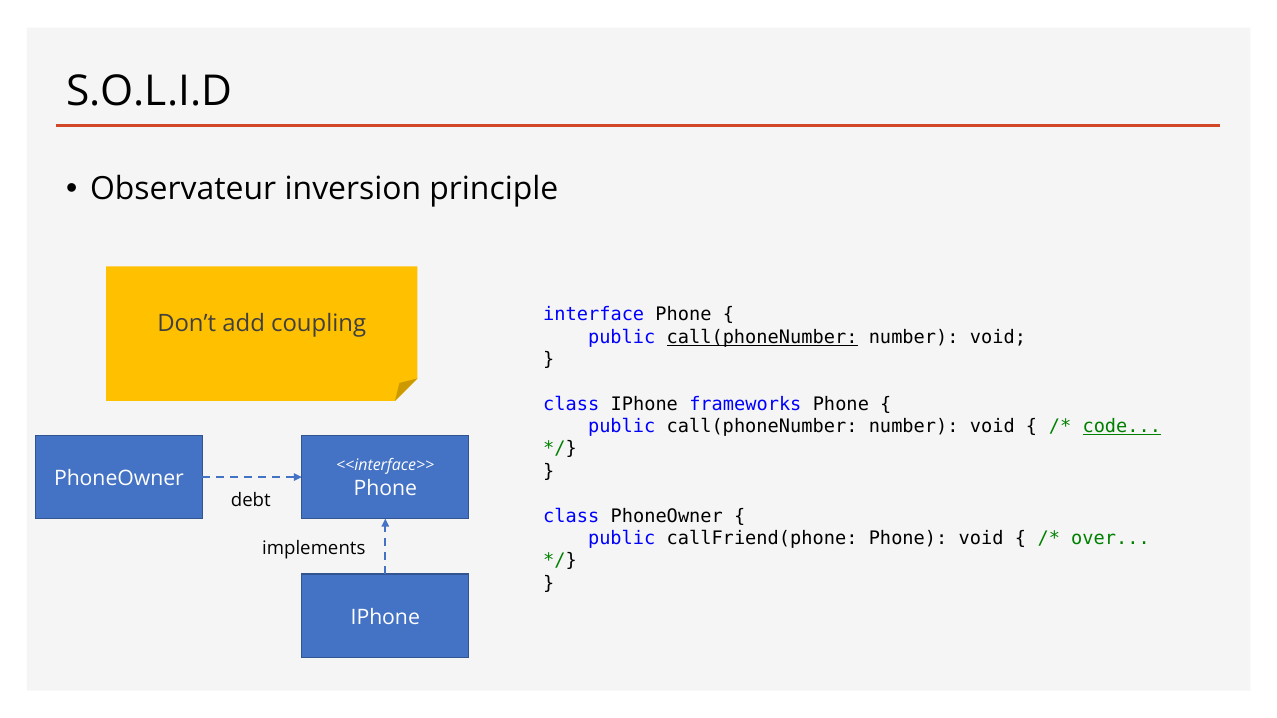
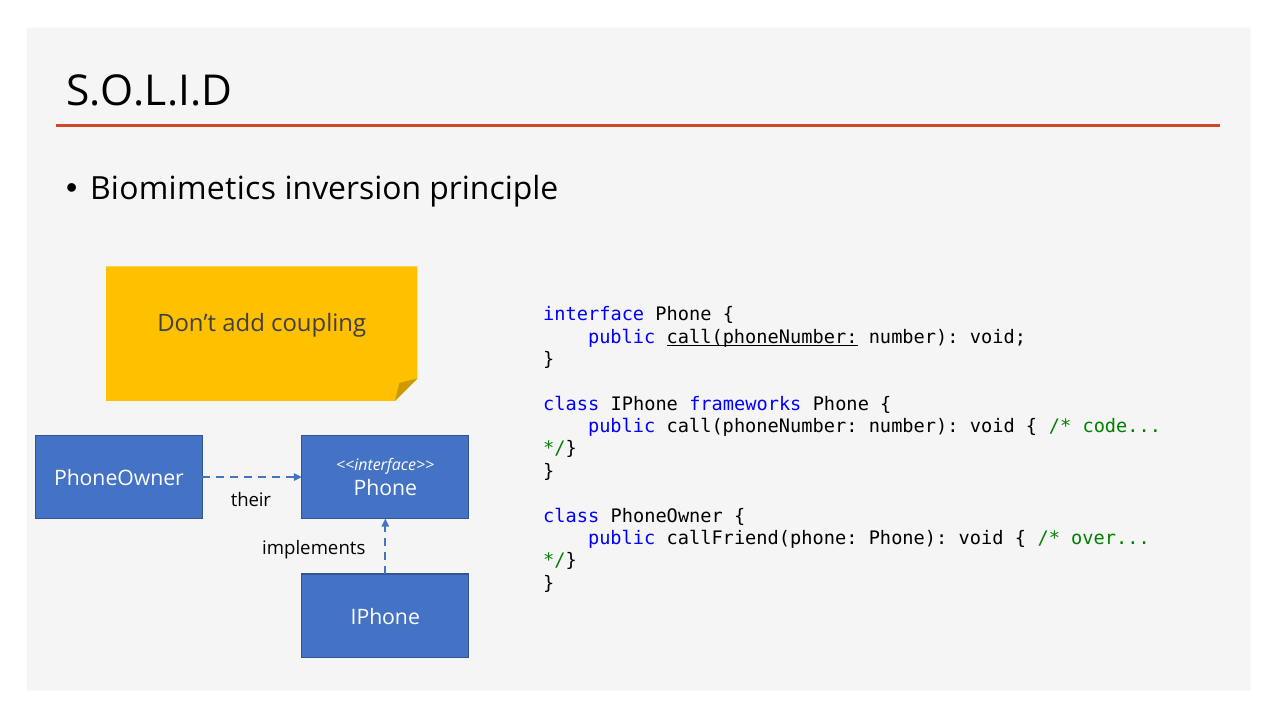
Observateur: Observateur -> Biomimetics
code underline: present -> none
debt: debt -> their
